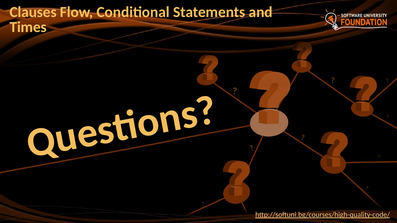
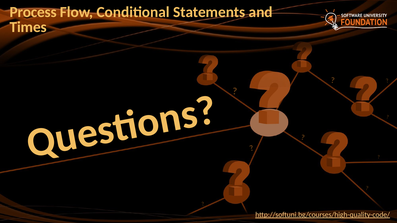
Clauses: Clauses -> Process
